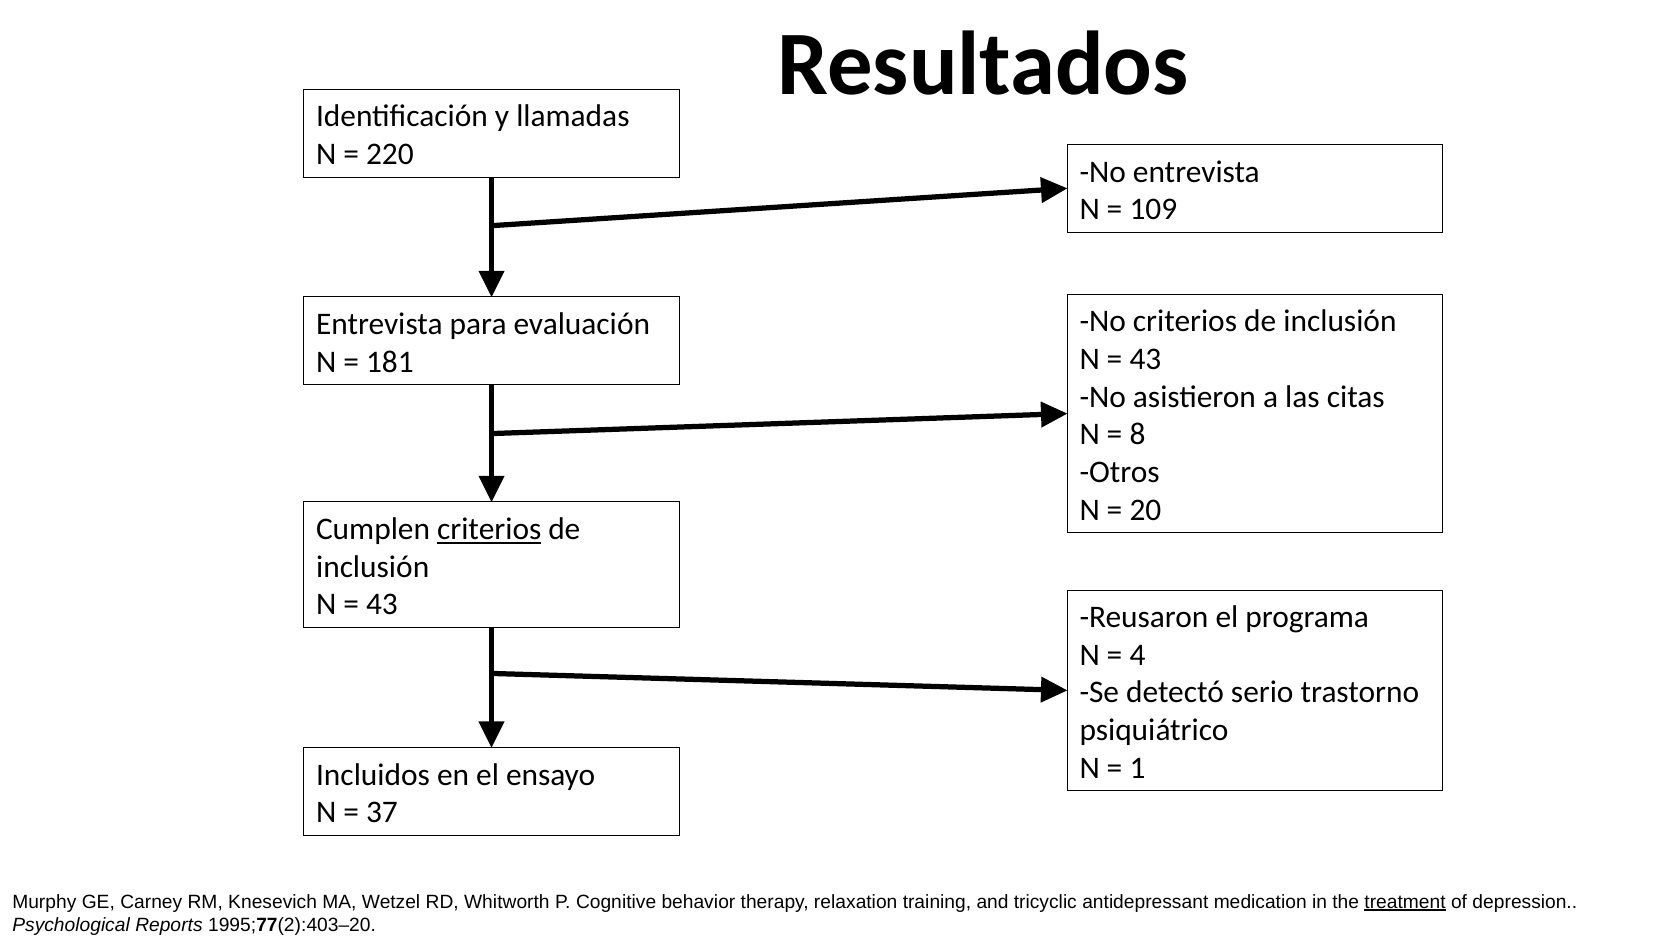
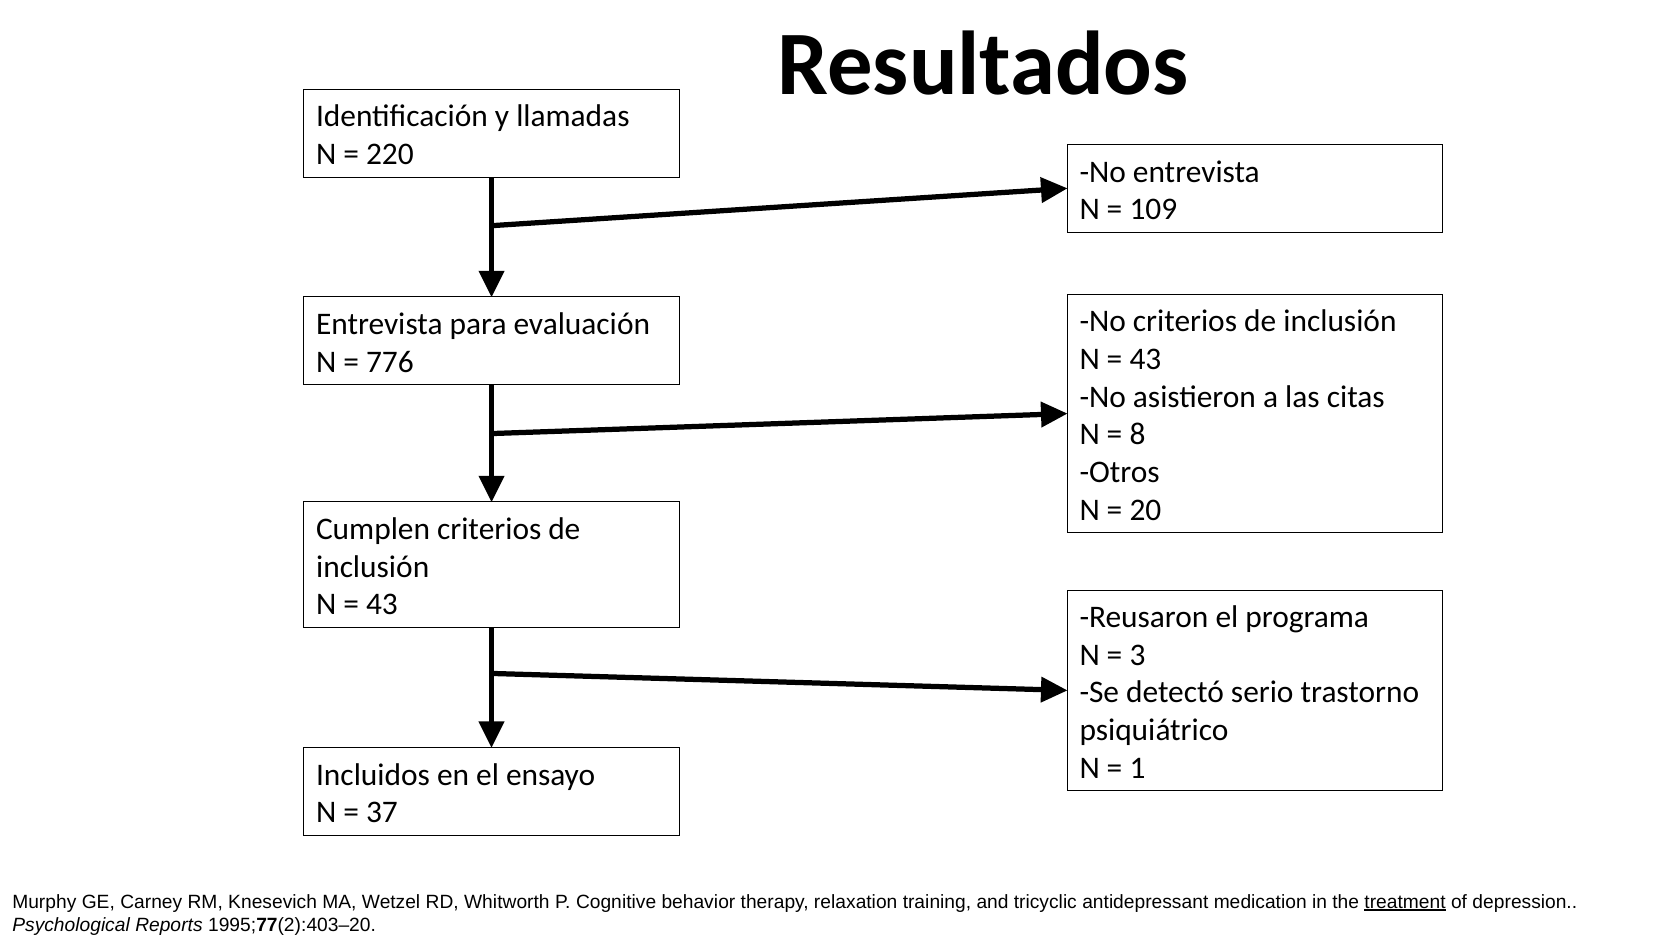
181: 181 -> 776
criterios at (489, 529) underline: present -> none
4: 4 -> 3
